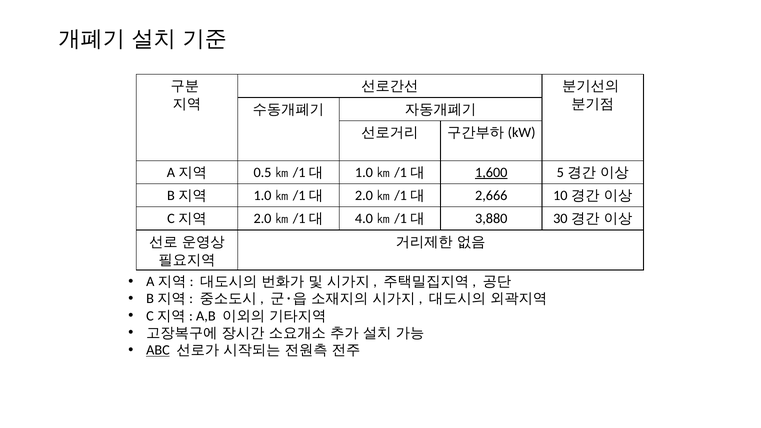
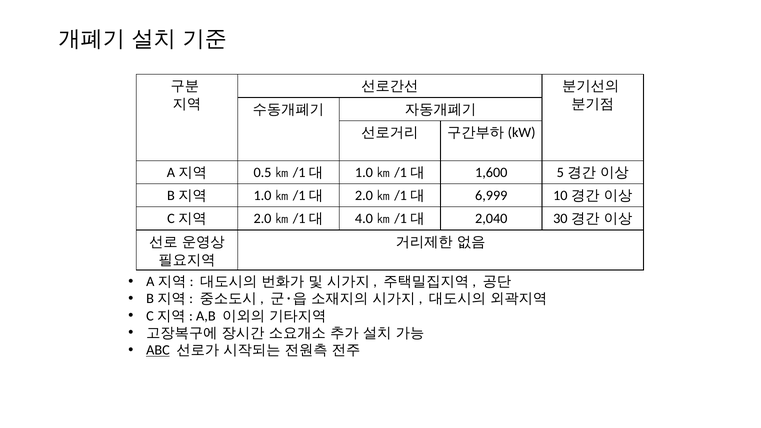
1,600 underline: present -> none
2,666: 2,666 -> 6,999
3,880: 3,880 -> 2,040
